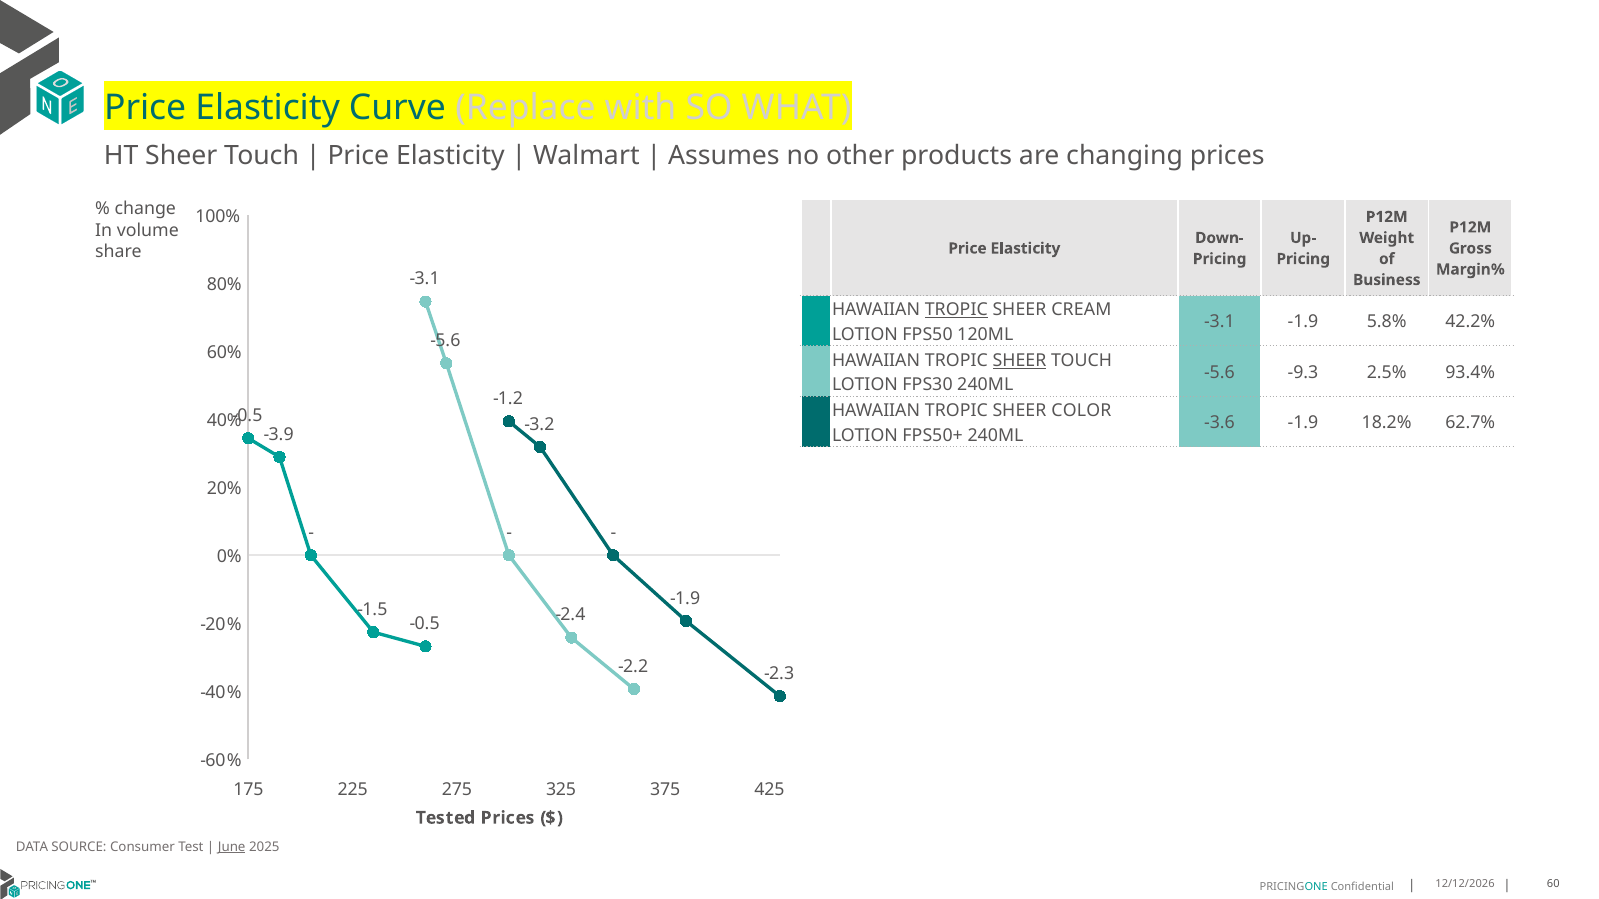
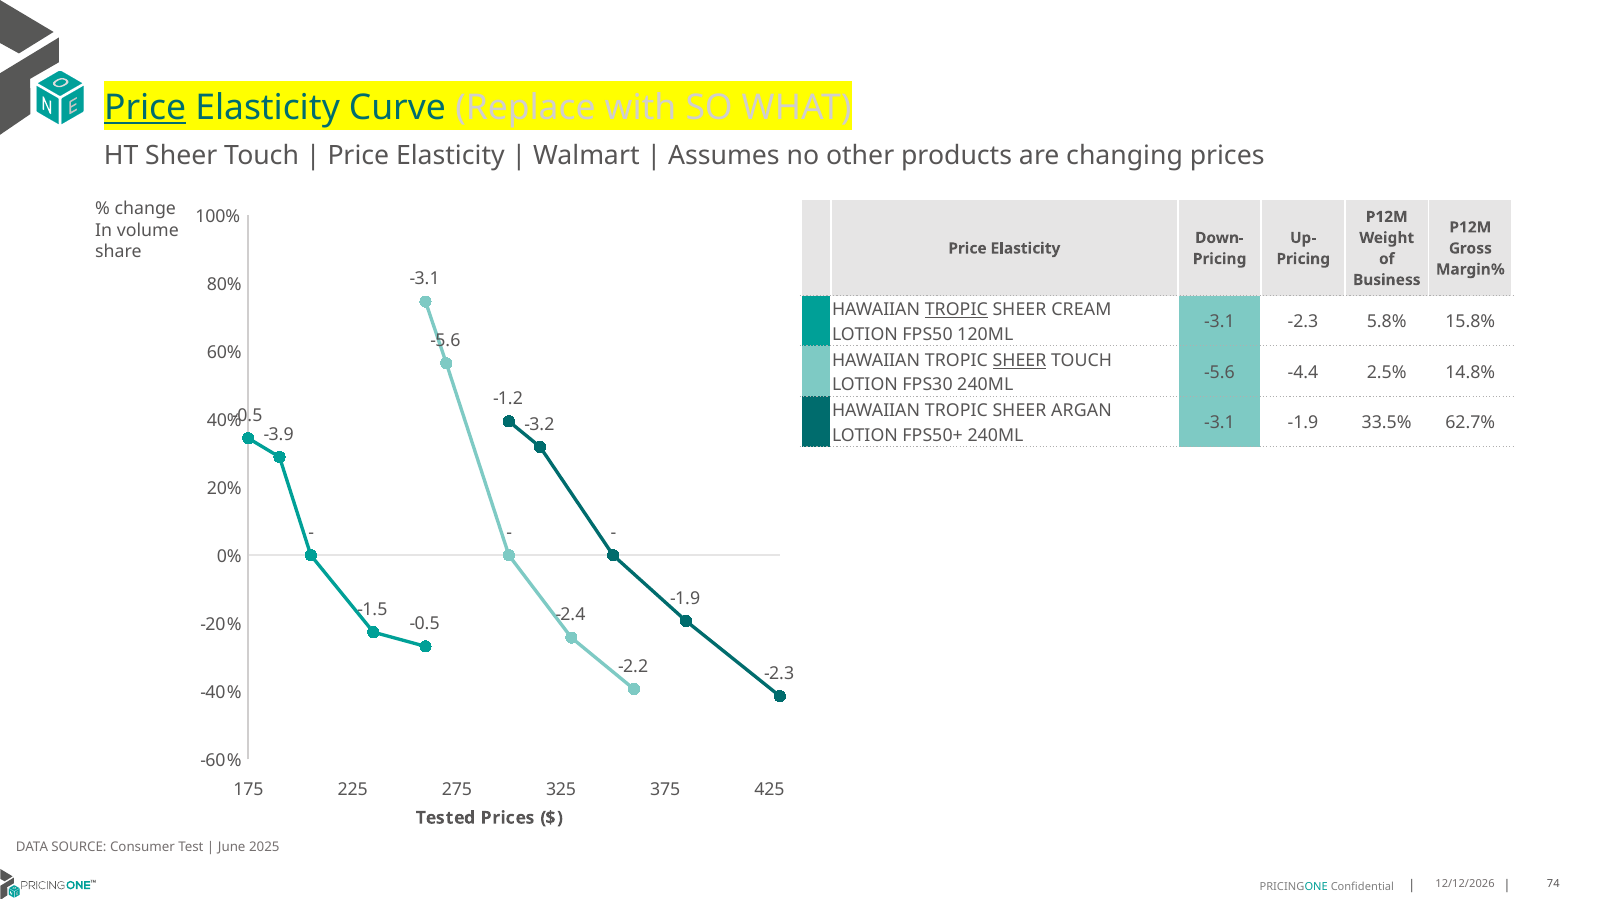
Price at (145, 107) underline: none -> present
-3.1 -1.9: -1.9 -> -2.3
42.2%: 42.2% -> 15.8%
-9.3: -9.3 -> -4.4
93.4%: 93.4% -> 14.8%
COLOR: COLOR -> ARGAN
-3.6 at (1219, 423): -3.6 -> -3.1
18.2%: 18.2% -> 33.5%
June underline: present -> none
60: 60 -> 74
